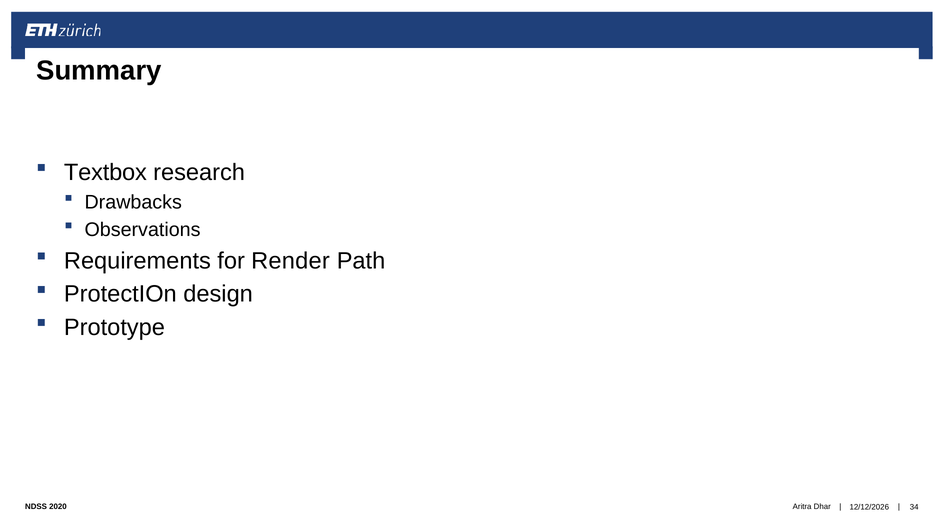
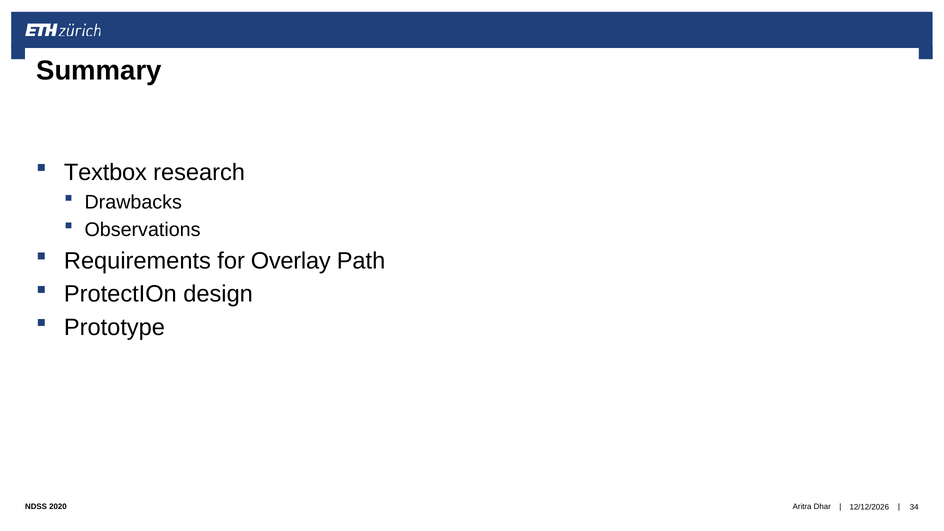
Render: Render -> Overlay
